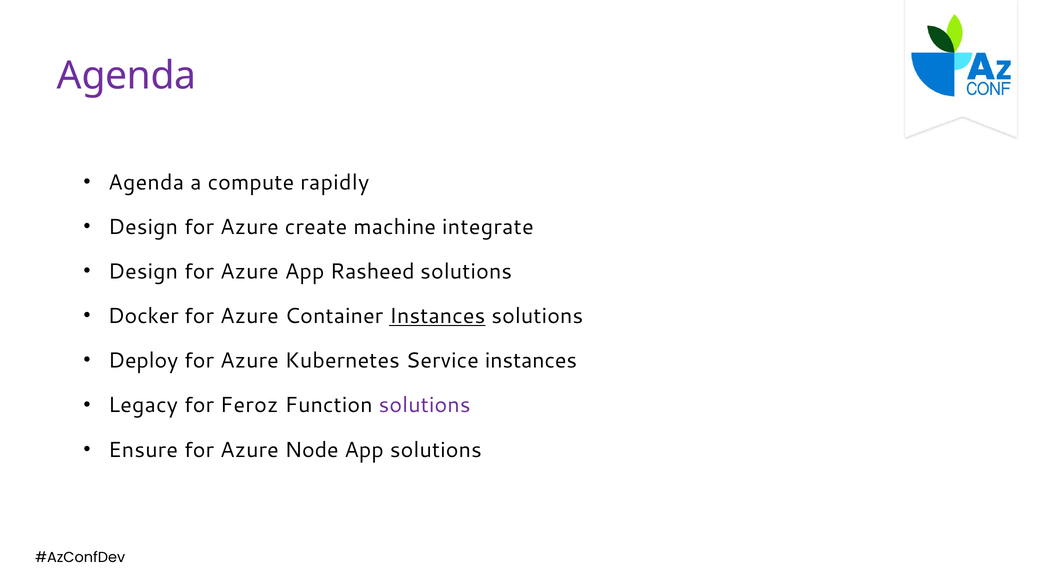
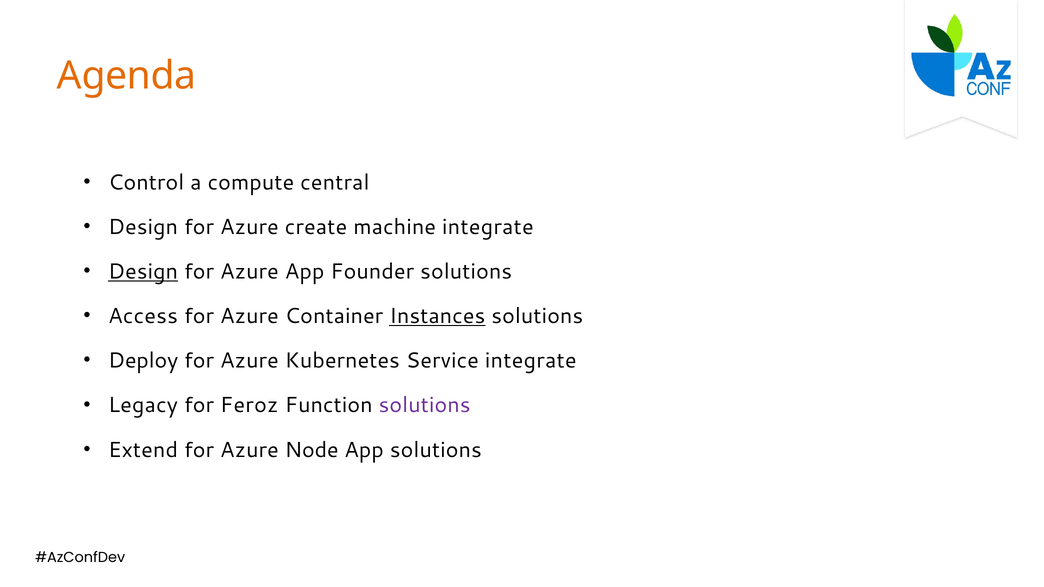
Agenda at (127, 76) colour: purple -> orange
Agenda at (146, 183): Agenda -> Control
rapidly: rapidly -> central
Design at (143, 272) underline: none -> present
Rasheed: Rasheed -> Founder
Docker: Docker -> Access
Service instances: instances -> integrate
Ensure: Ensure -> Extend
